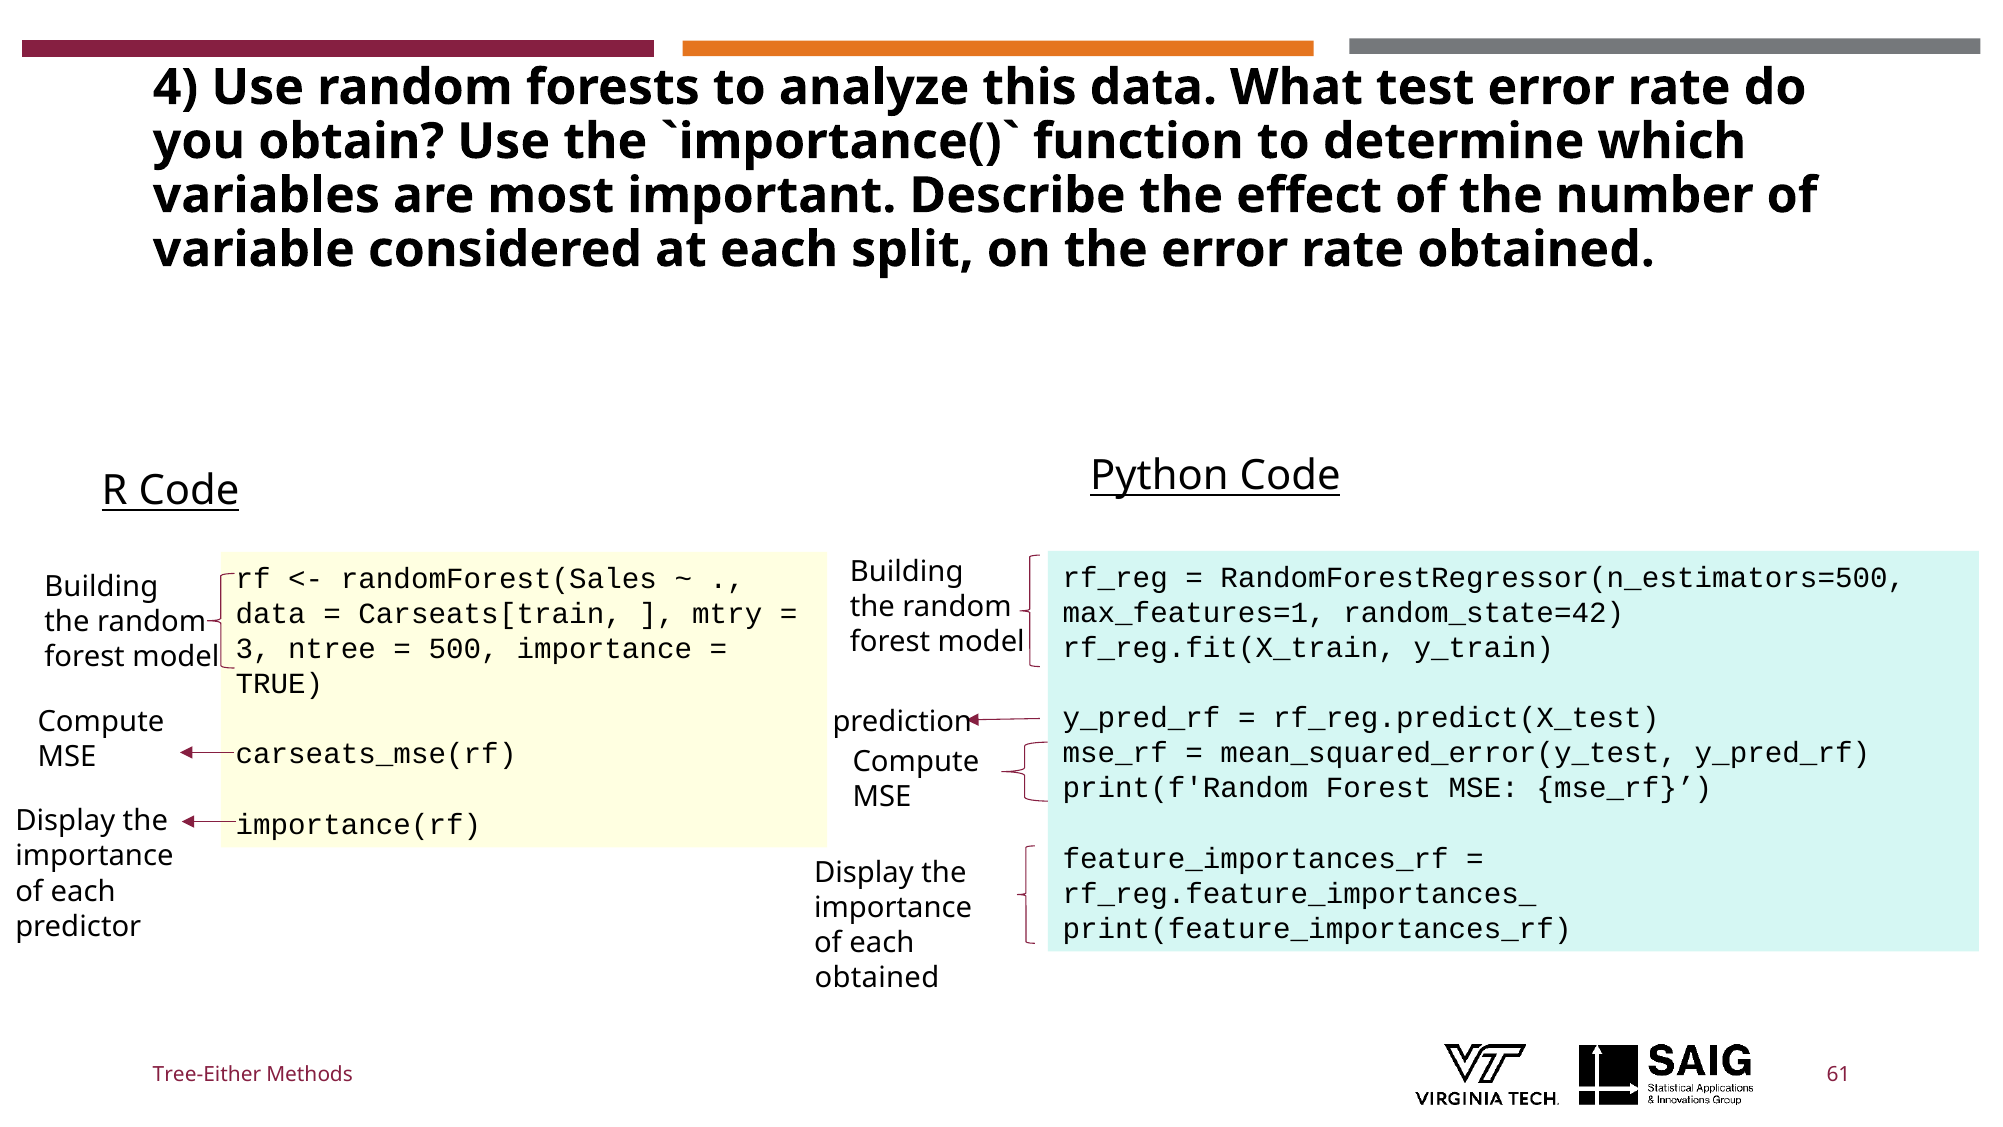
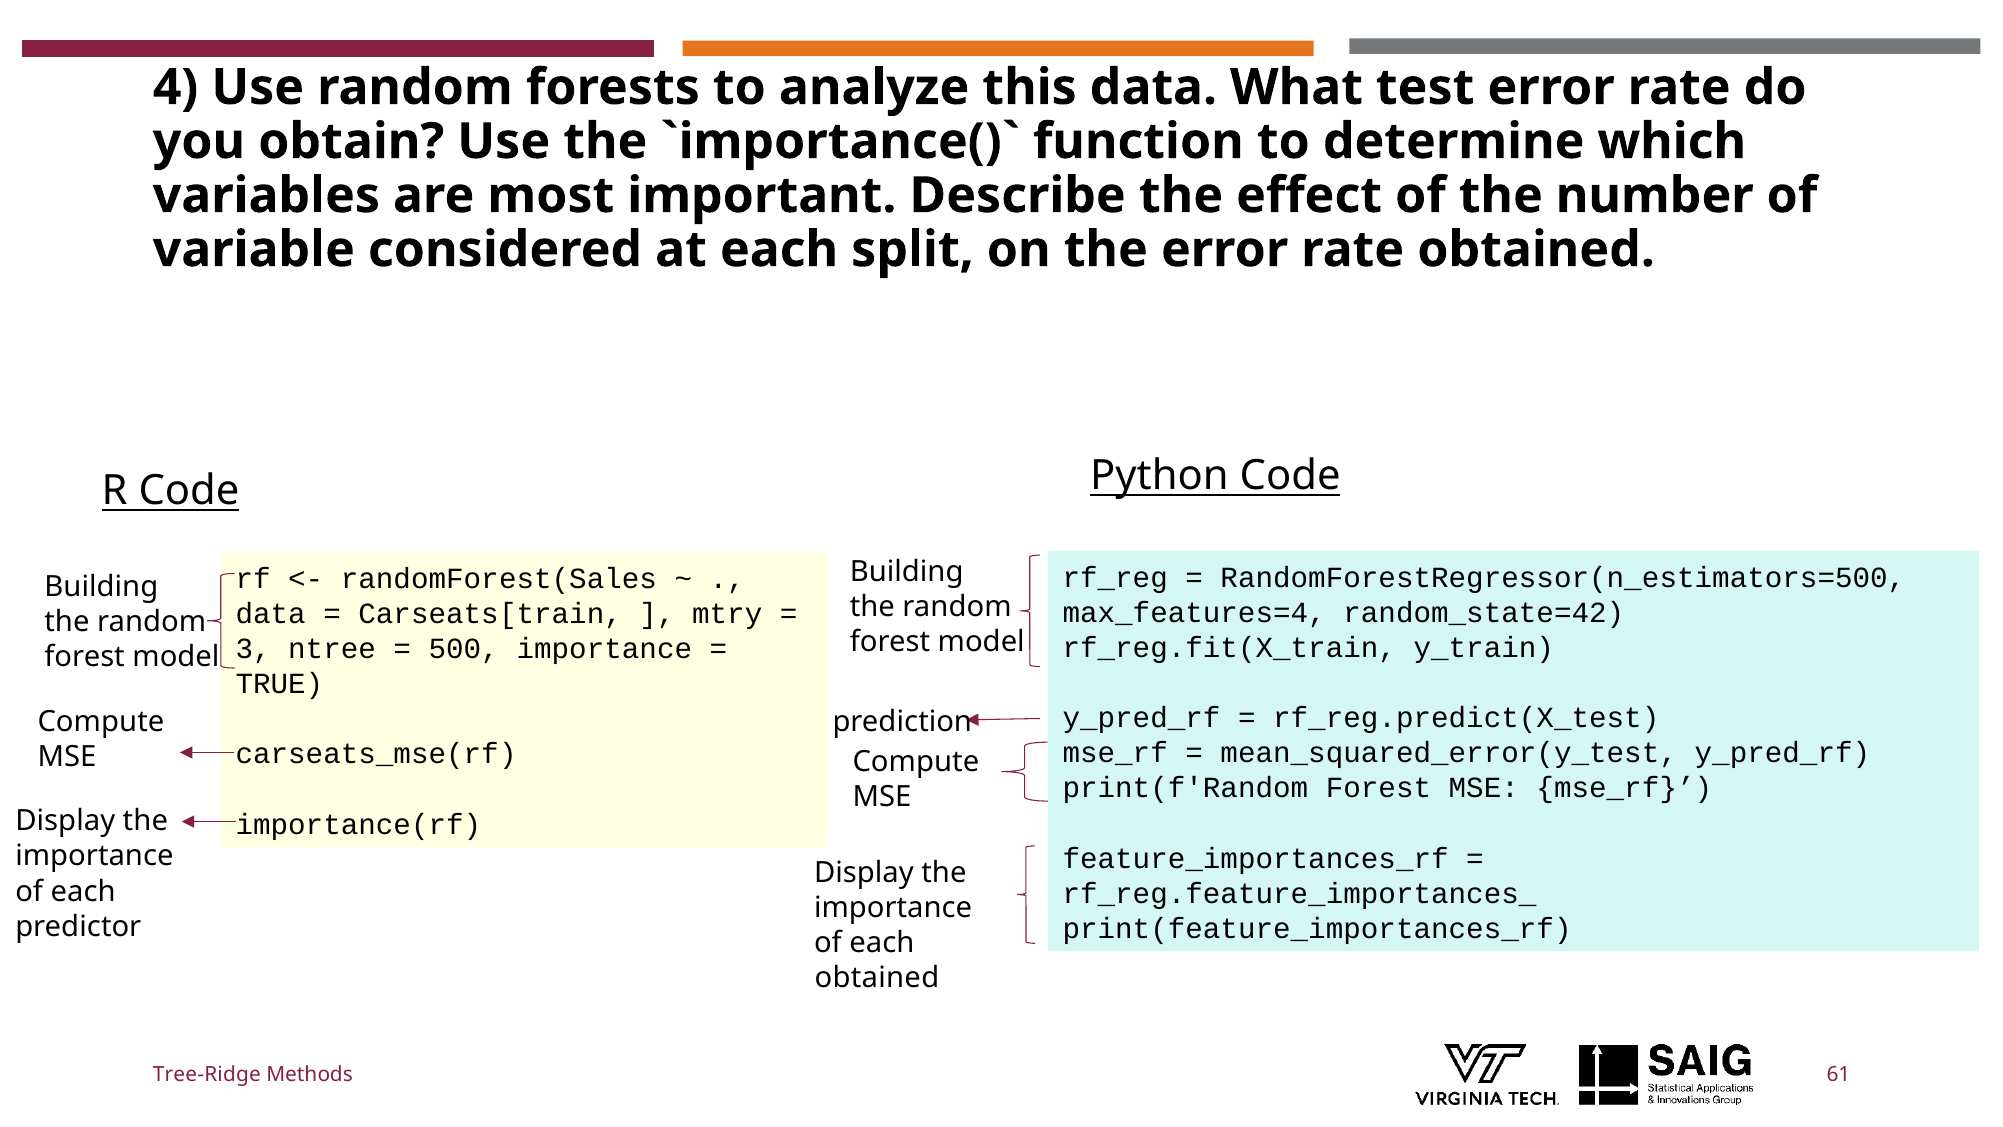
max_features=1: max_features=1 -> max_features=4
Tree-Either: Tree-Either -> Tree-Ridge
